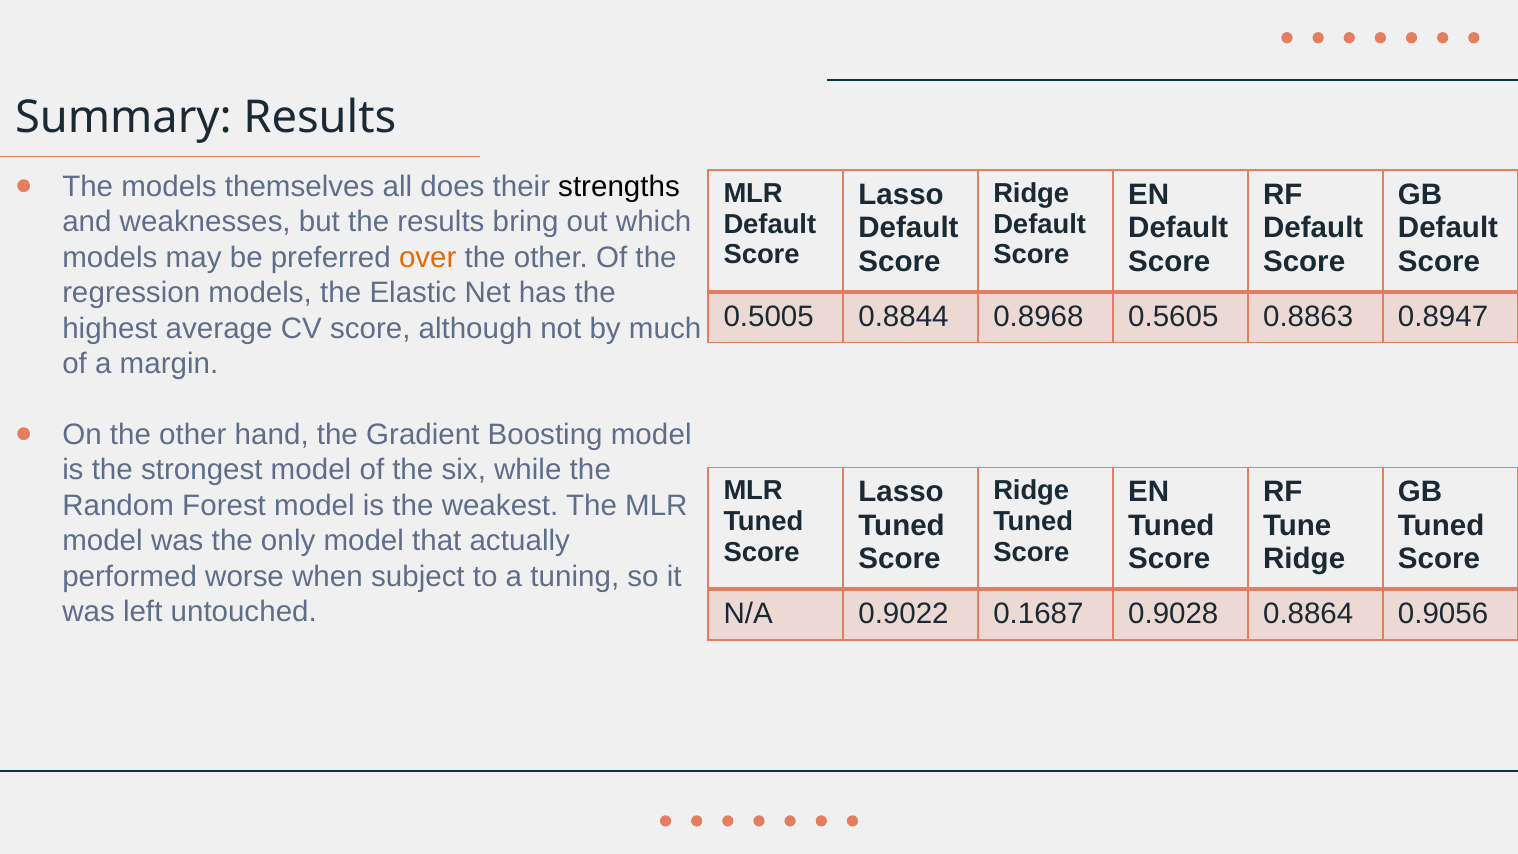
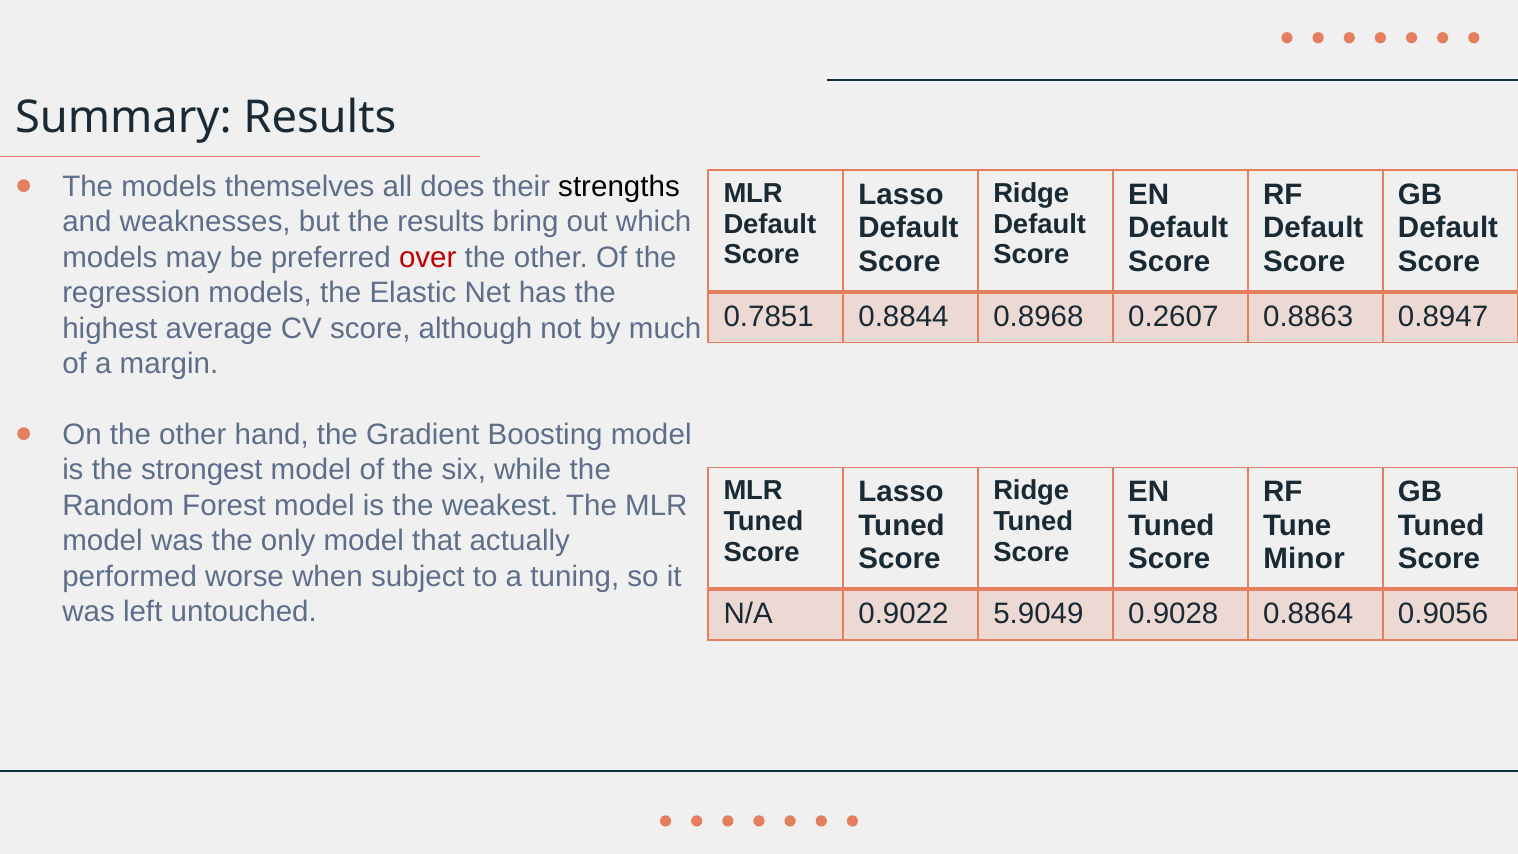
over colour: orange -> red
0.5005: 0.5005 -> 0.7851
0.5605: 0.5605 -> 0.2607
Ridge at (1304, 558): Ridge -> Minor
0.1687: 0.1687 -> 5.9049
